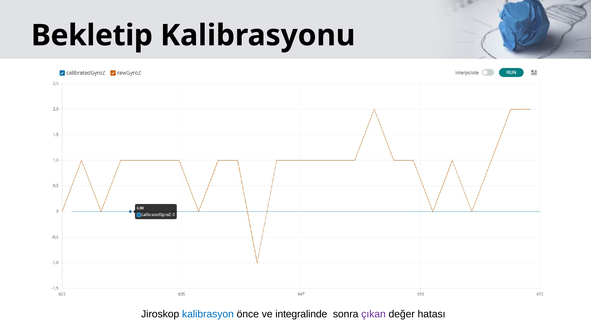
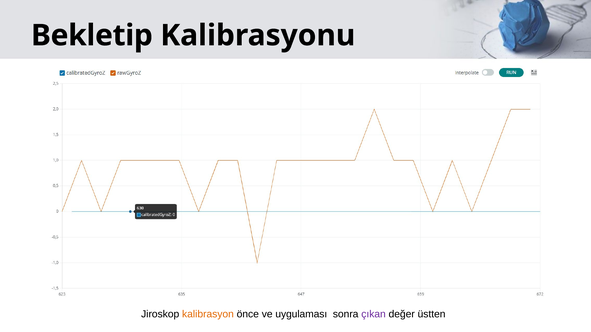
kalibrasyon colour: blue -> orange
integralinde: integralinde -> uygulaması
hatası: hatası -> üstten
